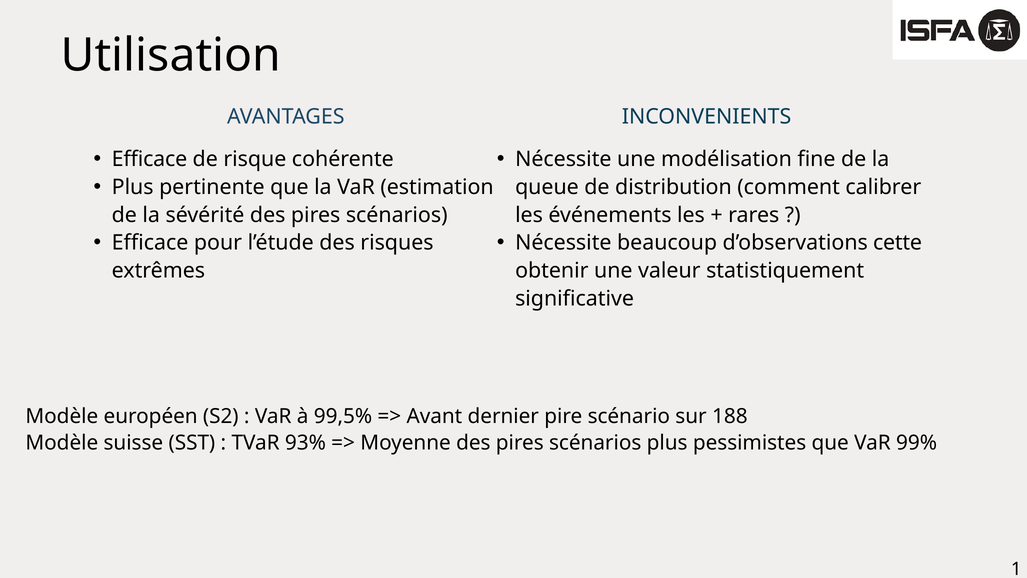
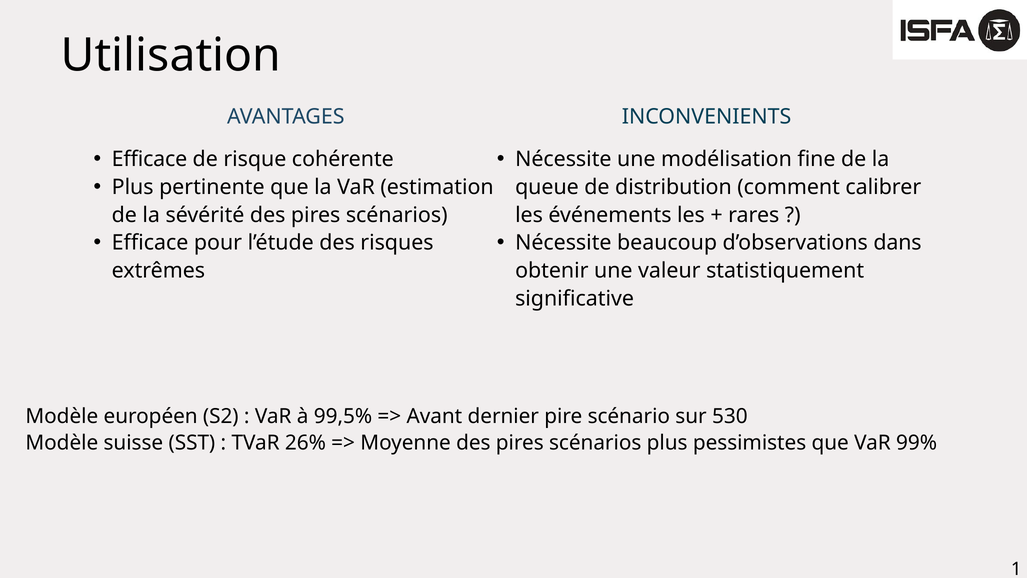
cette: cette -> dans
188: 188 -> 530
93%: 93% -> 26%
